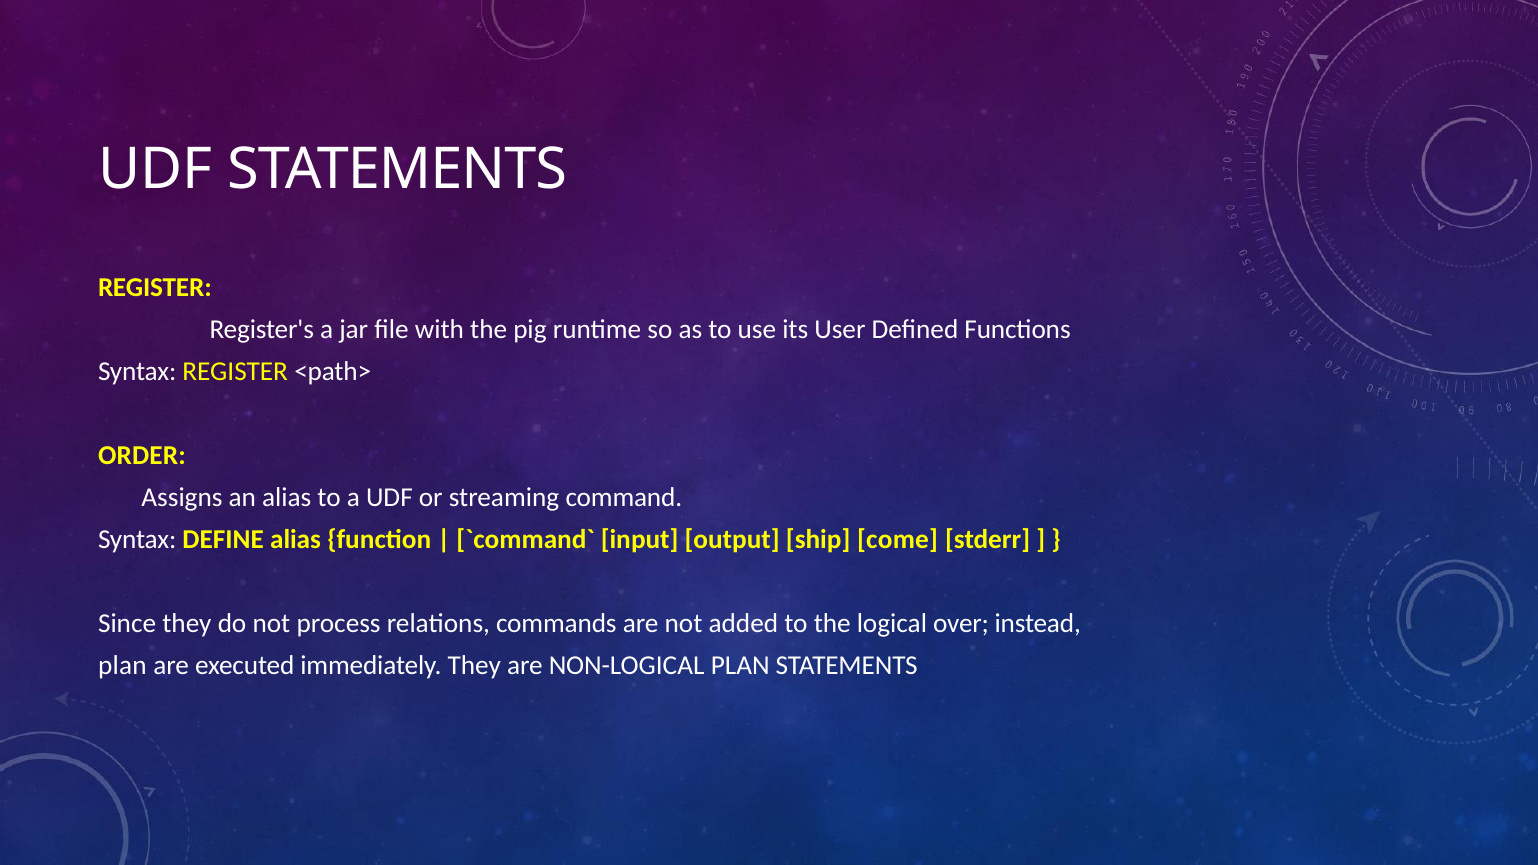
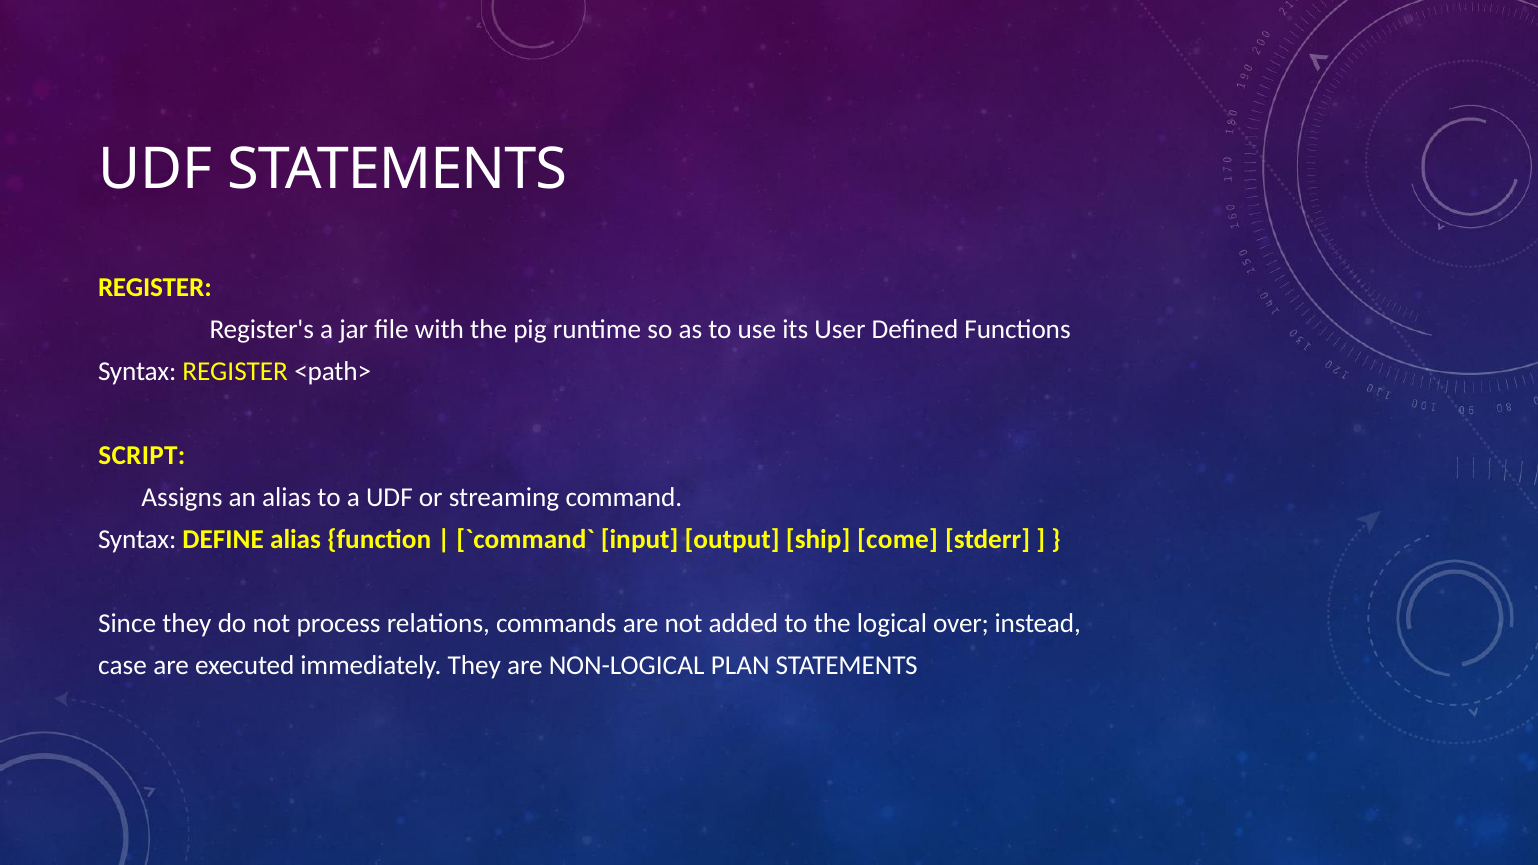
ORDER: ORDER -> SCRIPT
plan at (122, 666): plan -> case
